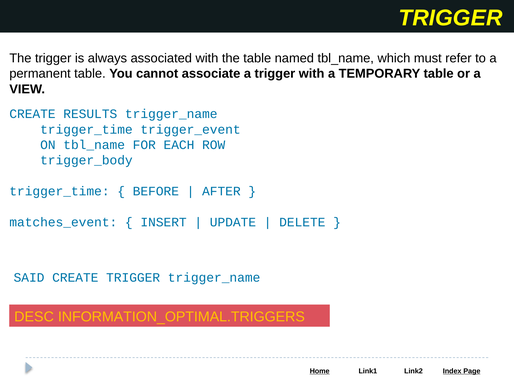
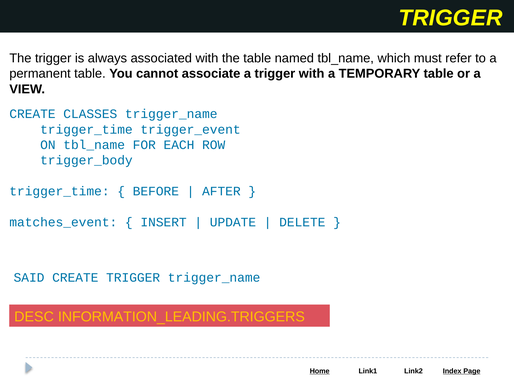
RESULTS: RESULTS -> CLASSES
INFORMATION_OPTIMAL.TRIGGERS: INFORMATION_OPTIMAL.TRIGGERS -> INFORMATION_LEADING.TRIGGERS
